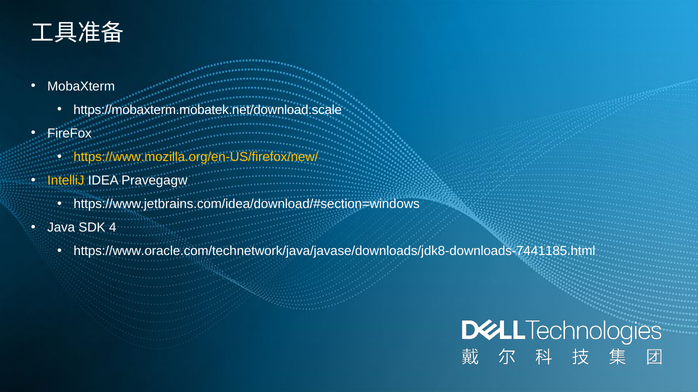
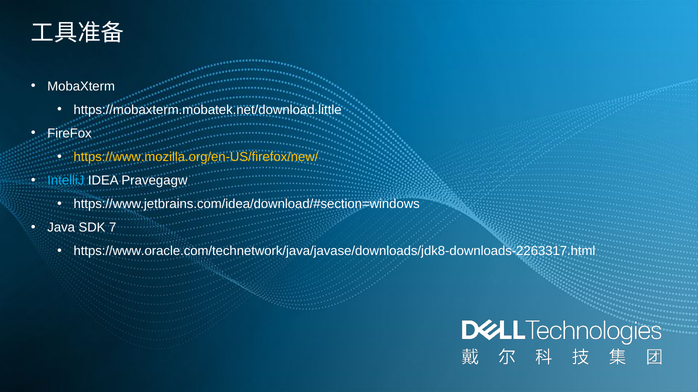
https://mobaxterm.mobatek.net/download.scale: https://mobaxterm.mobatek.net/download.scale -> https://mobaxterm.mobatek.net/download.little
IntelliJ colour: yellow -> light blue
4: 4 -> 7
https://www.oracle.com/technetwork/java/javase/downloads/jdk8-downloads-7441185.html: https://www.oracle.com/technetwork/java/javase/downloads/jdk8-downloads-7441185.html -> https://www.oracle.com/technetwork/java/javase/downloads/jdk8-downloads-2263317.html
